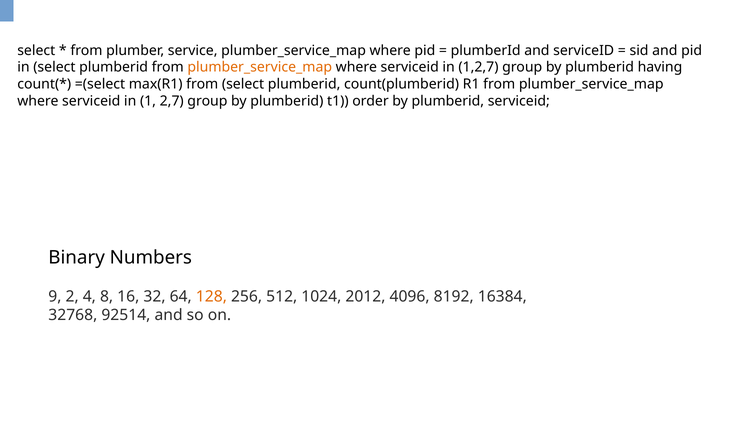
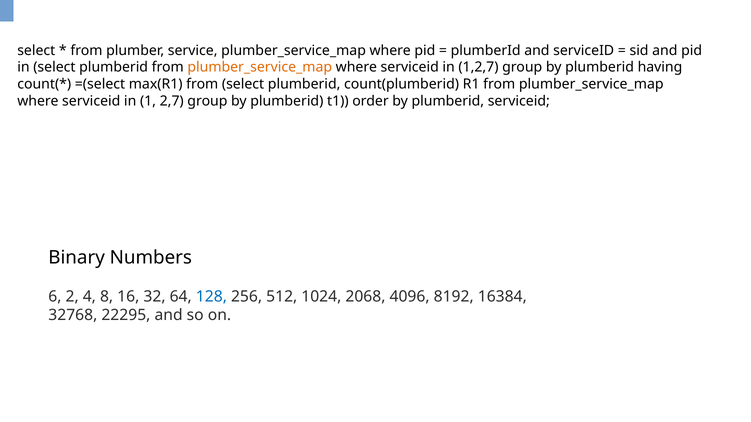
9: 9 -> 6
128 colour: orange -> blue
2012: 2012 -> 2068
92514: 92514 -> 22295
